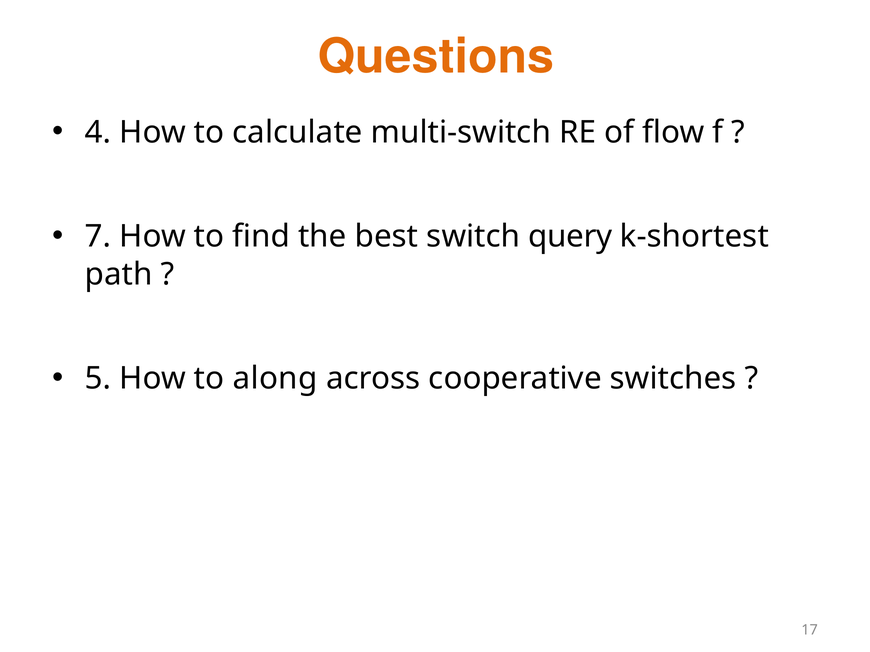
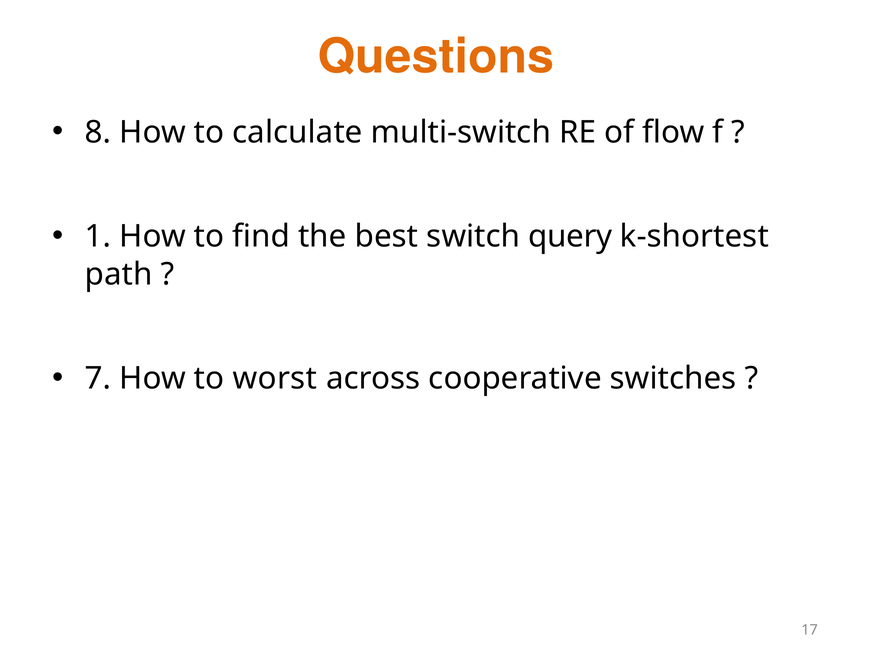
4: 4 -> 8
7: 7 -> 1
5: 5 -> 7
along: along -> worst
